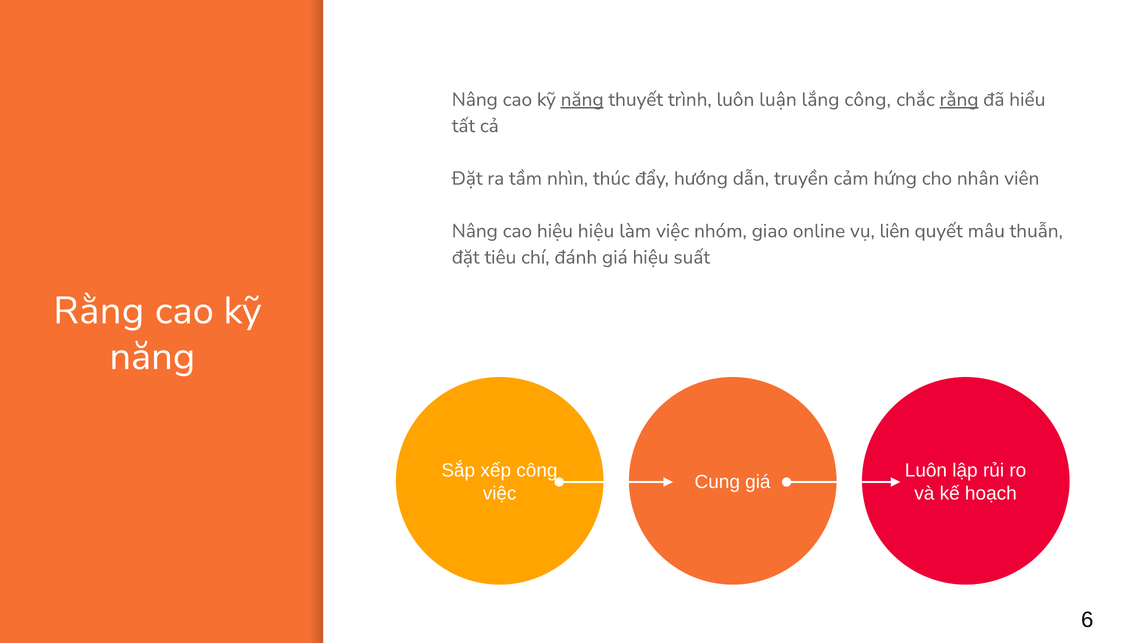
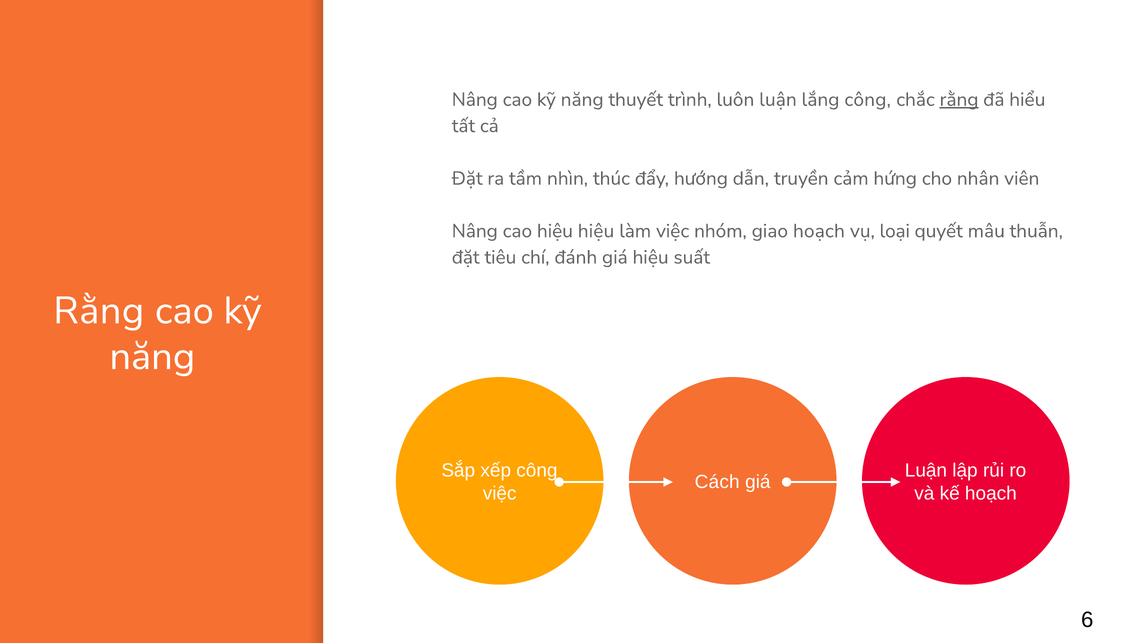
năng at (582, 100) underline: present -> none
giao online: online -> hoạch
liên: liên -> loại
Luôn at (926, 471): Luôn -> Luận
Cung: Cung -> Cách
